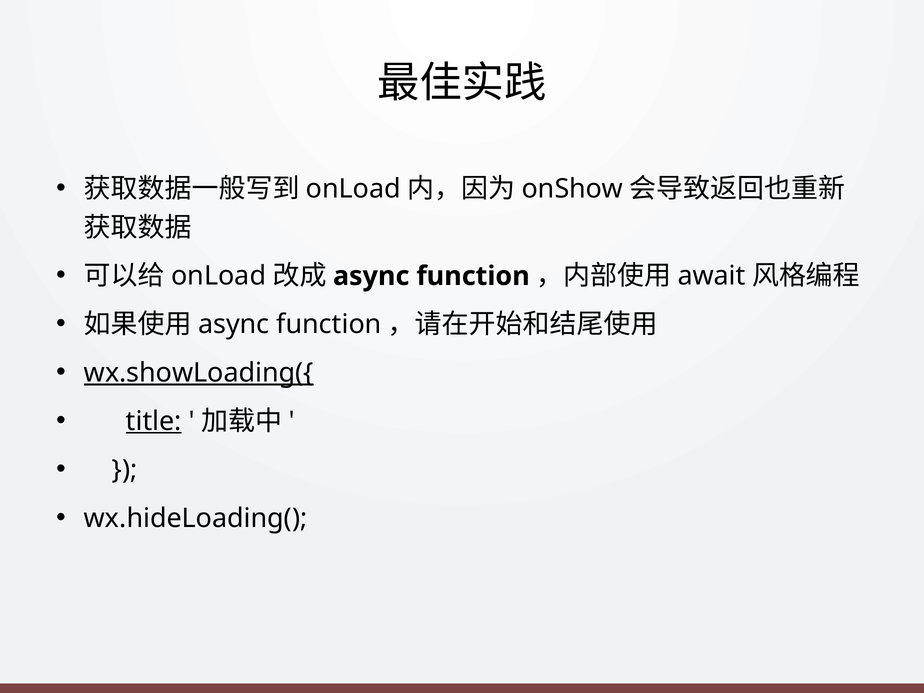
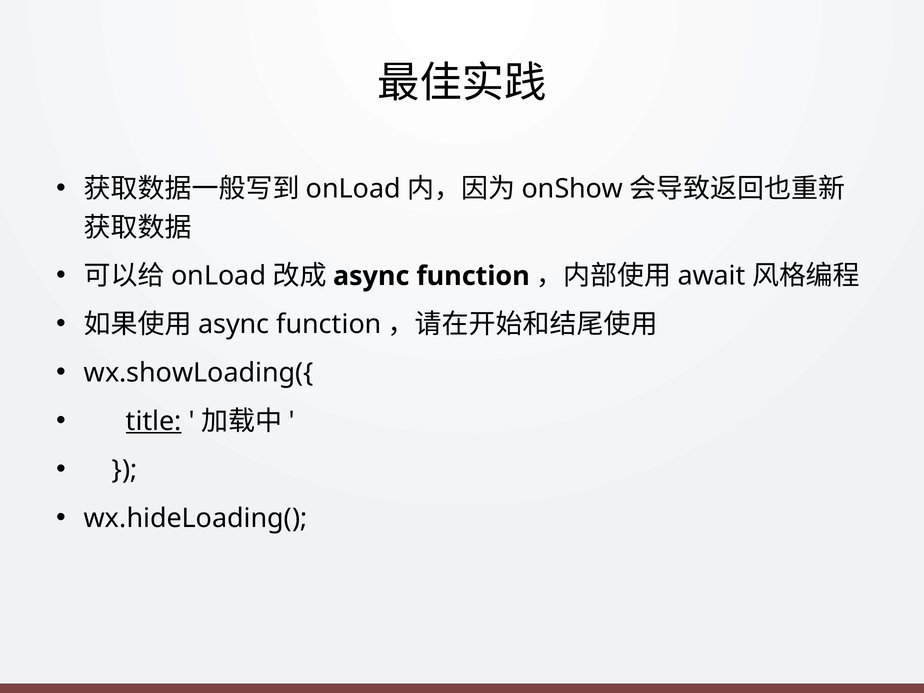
wx.showLoading({ underline: present -> none
